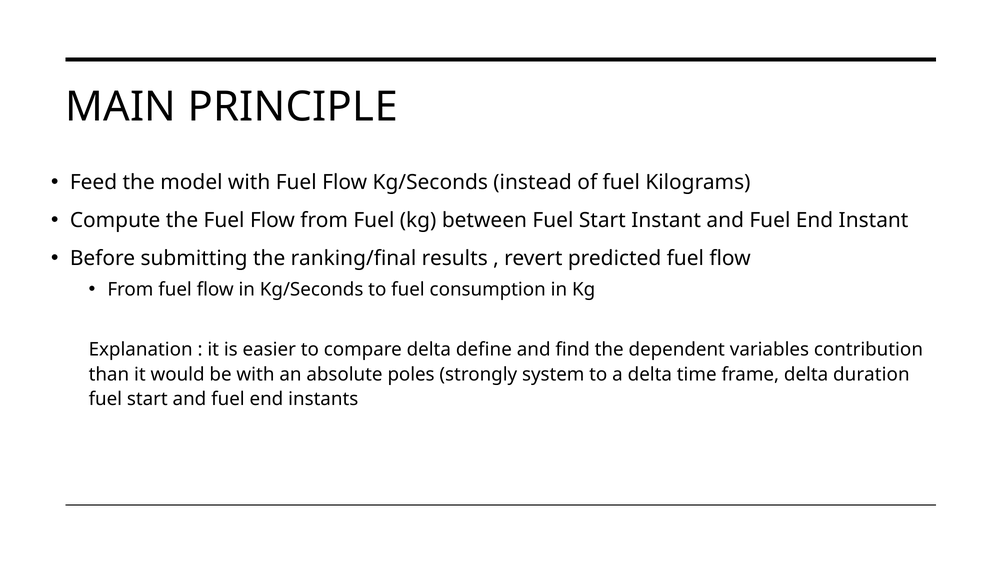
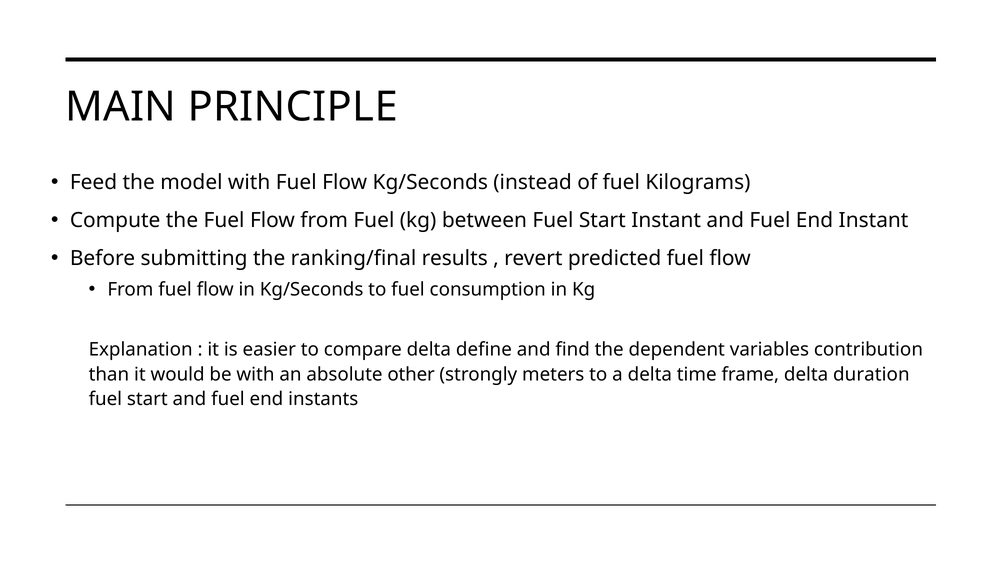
poles: poles -> other
system: system -> meters
